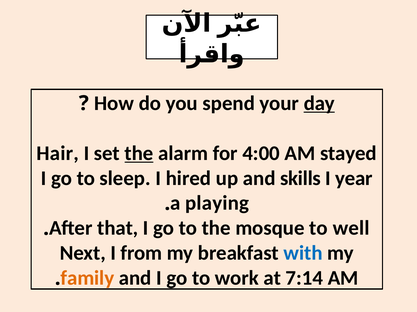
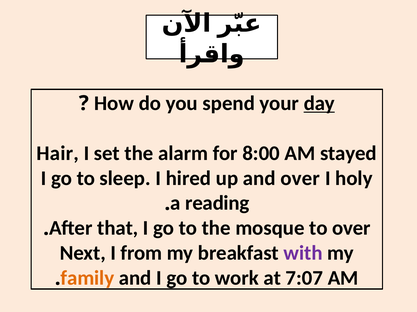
the at (139, 154) underline: present -> none
4:00: 4:00 -> 8:00
and skills: skills -> over
year: year -> holy
playing: playing -> reading
to well: well -> over
with colour: blue -> purple
7:14: 7:14 -> 7:07
